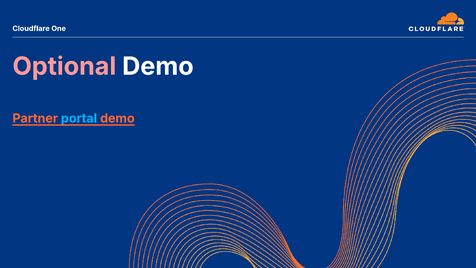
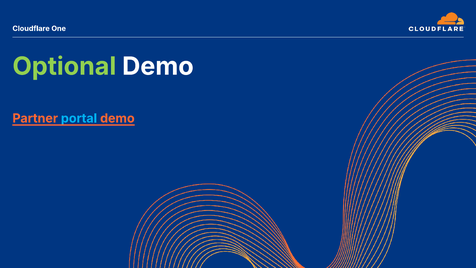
Optional colour: pink -> light green
